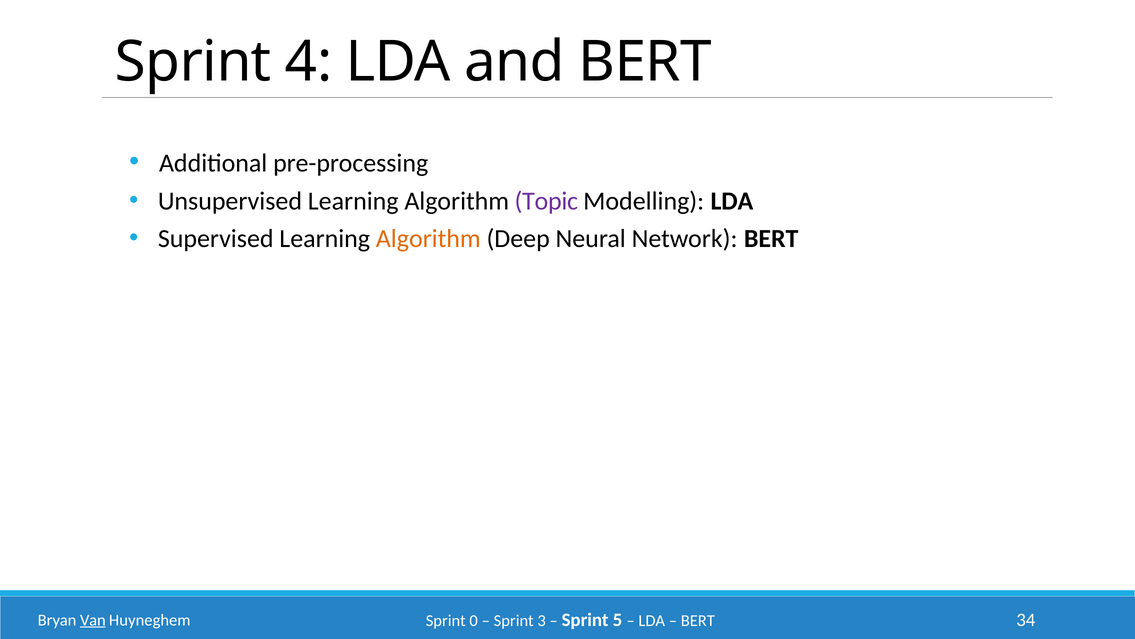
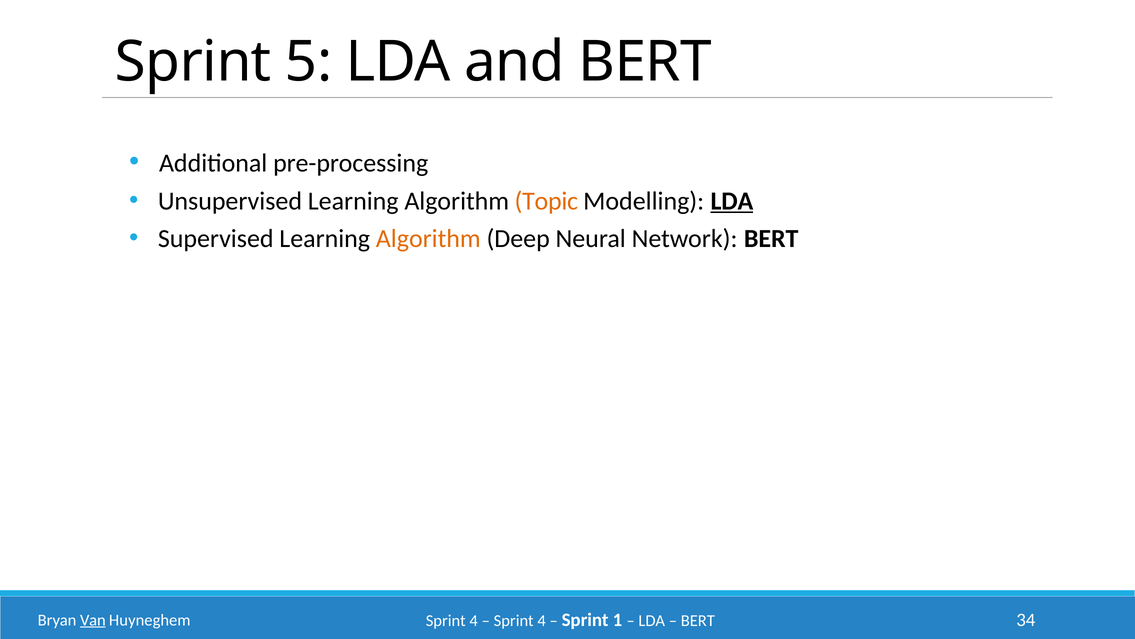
4: 4 -> 5
Topic colour: purple -> orange
LDA at (732, 201) underline: none -> present
Huyneghem Sprint 0: 0 -> 4
3 at (542, 620): 3 -> 4
5: 5 -> 1
